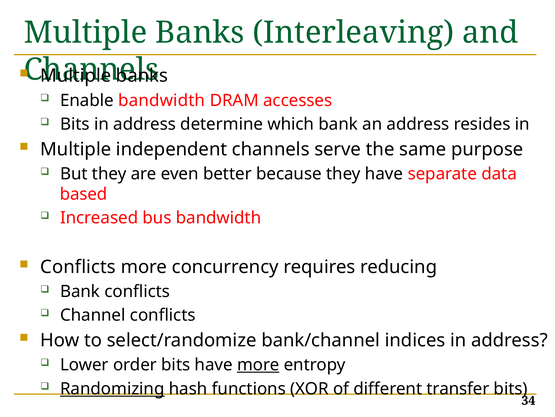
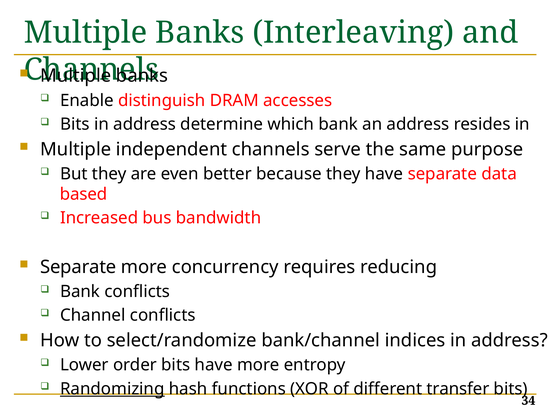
Enable bandwidth: bandwidth -> distinguish
Conflicts at (78, 266): Conflicts -> Separate
more at (258, 364) underline: present -> none
